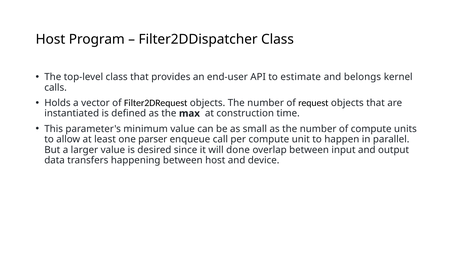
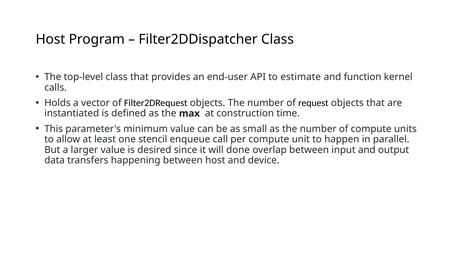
belongs: belongs -> function
parser: parser -> stencil
